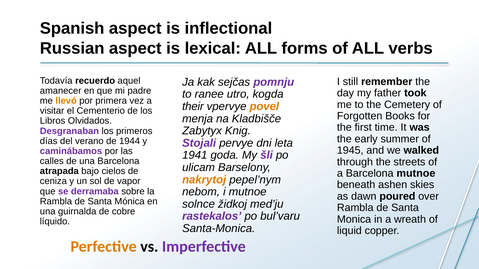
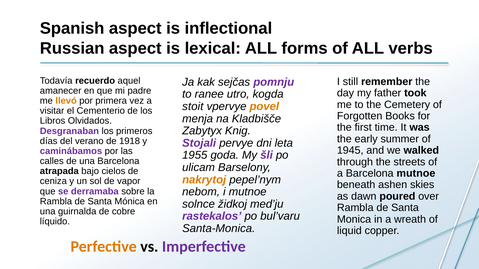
their: their -> stoit
1944: 1944 -> 1918
1941: 1941 -> 1955
